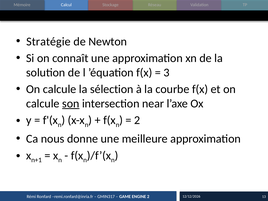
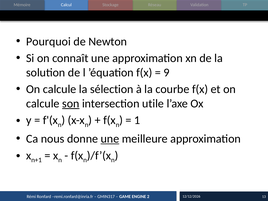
Stratégie: Stratégie -> Pourquoi
3: 3 -> 9
near: near -> utile
2 at (137, 120): 2 -> 1
une at (110, 139) underline: none -> present
